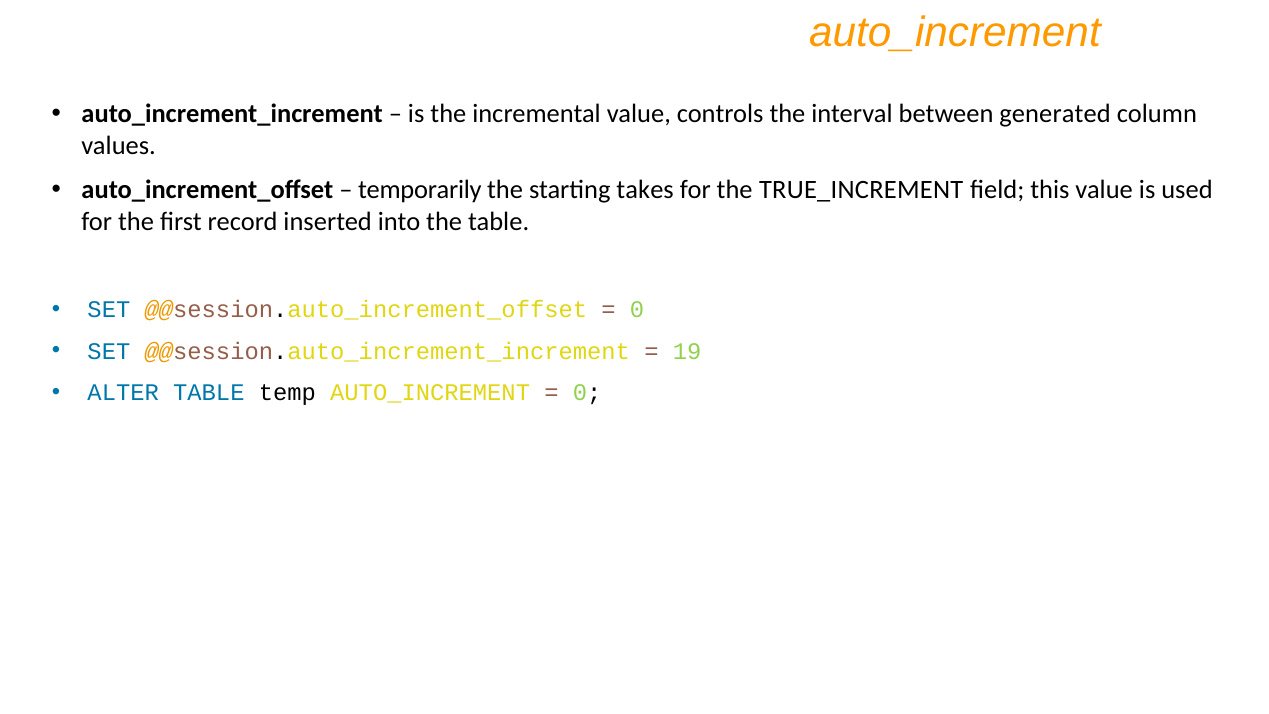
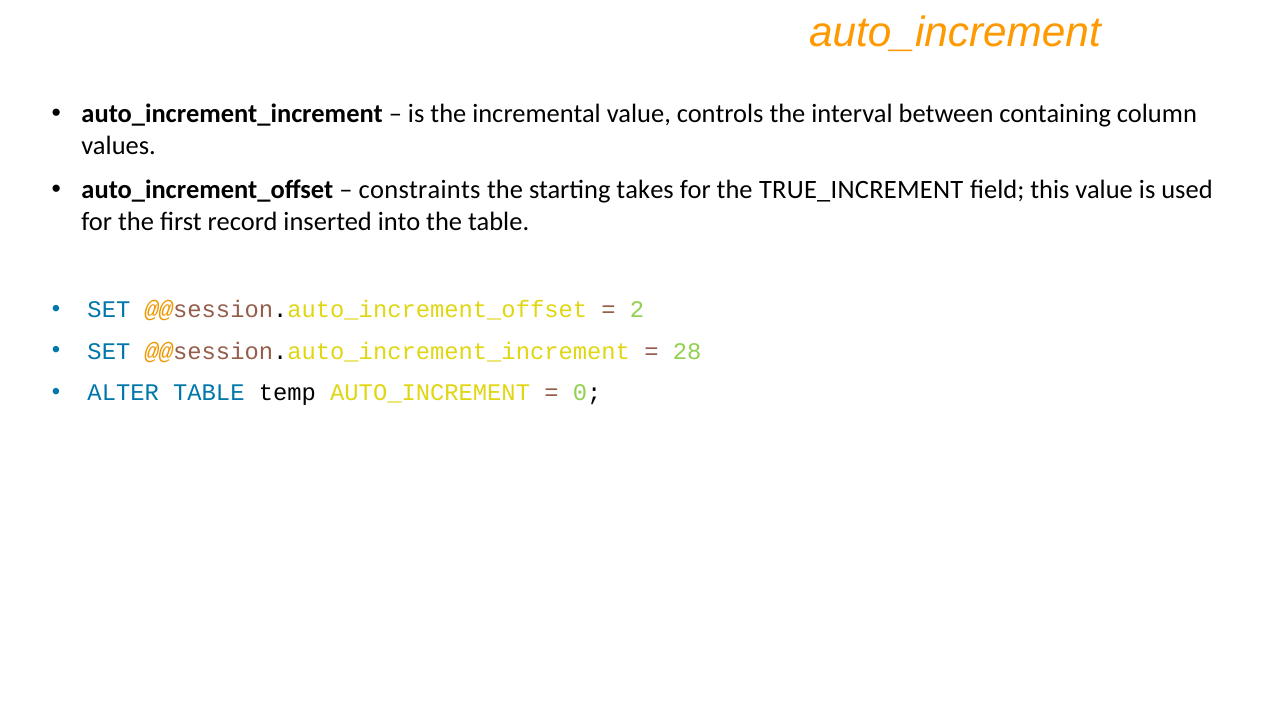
generated: generated -> containing
temporarily: temporarily -> constraints
0 at (637, 310): 0 -> 2
19: 19 -> 28
